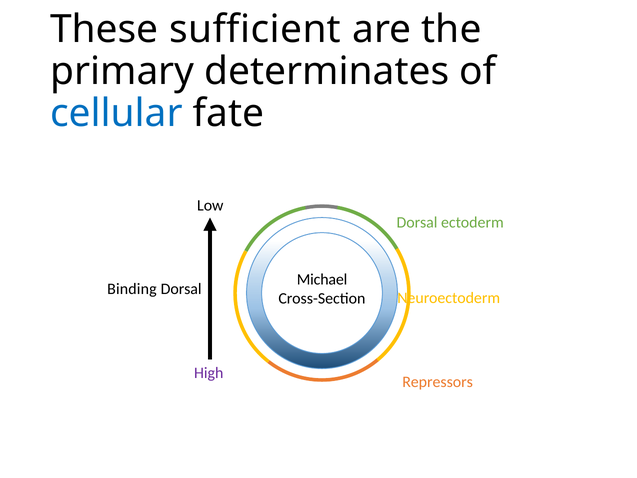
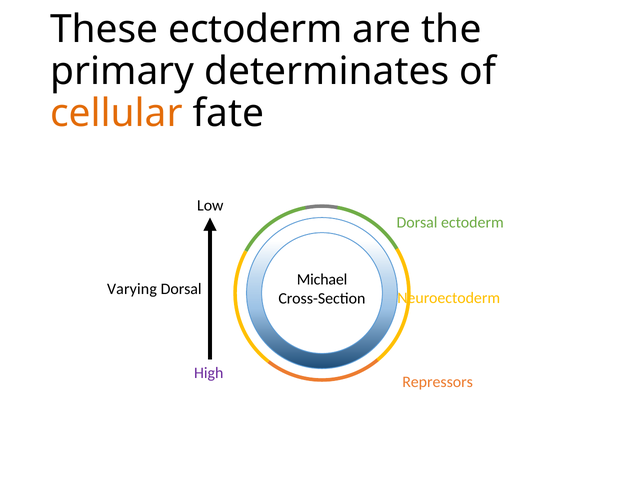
These sufficient: sufficient -> ectoderm
cellular colour: blue -> orange
Binding: Binding -> Varying
